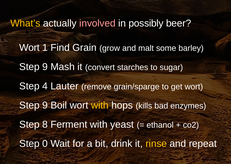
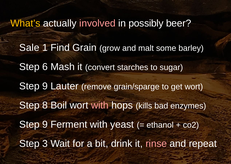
Wort at (29, 48): Wort -> Sale
9 at (45, 67): 9 -> 6
4 at (45, 86): 4 -> 9
9 at (45, 105): 9 -> 8
with at (100, 105) colour: yellow -> pink
8 at (45, 124): 8 -> 9
0: 0 -> 3
rinse colour: yellow -> pink
